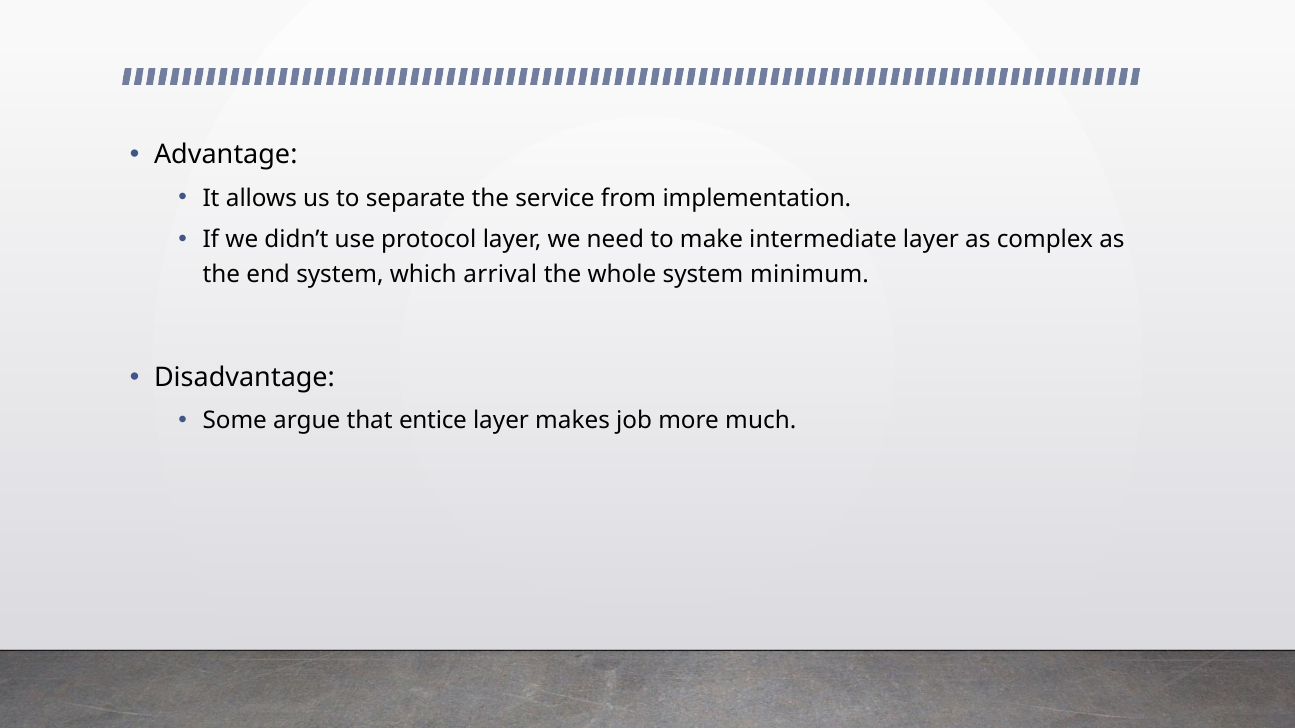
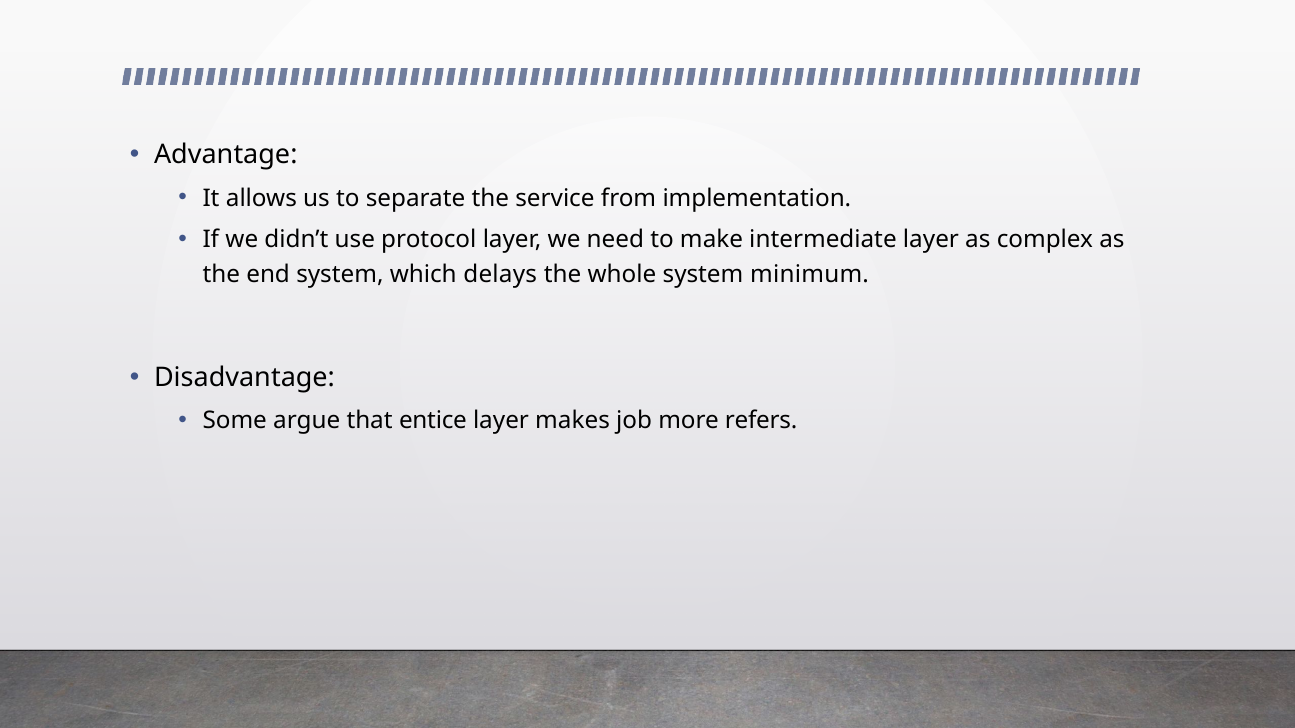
arrival: arrival -> delays
much: much -> refers
